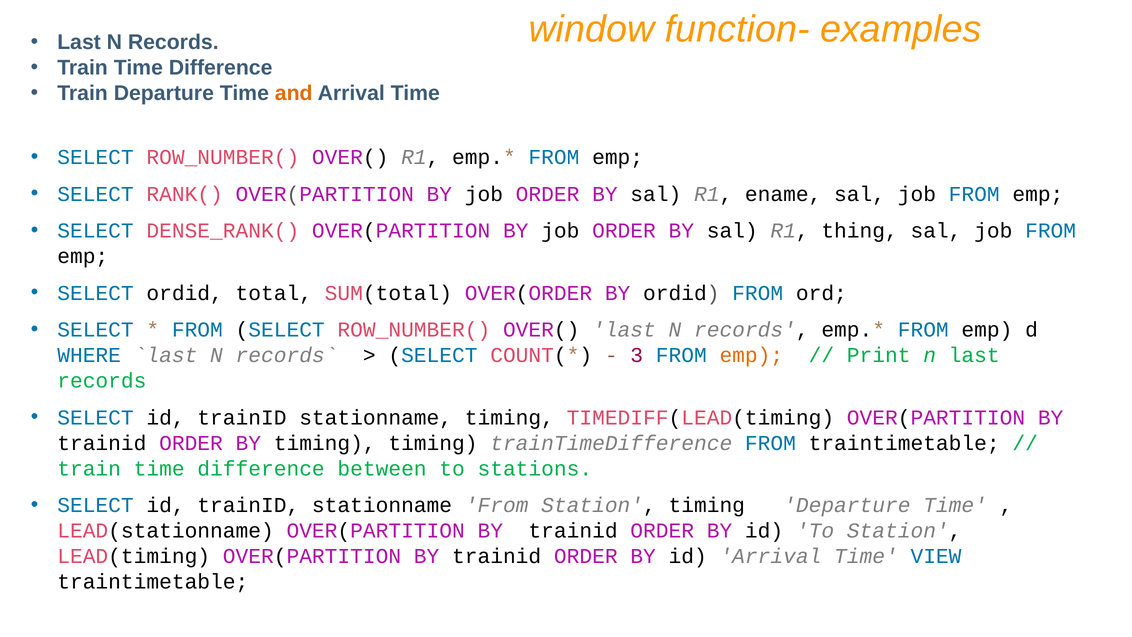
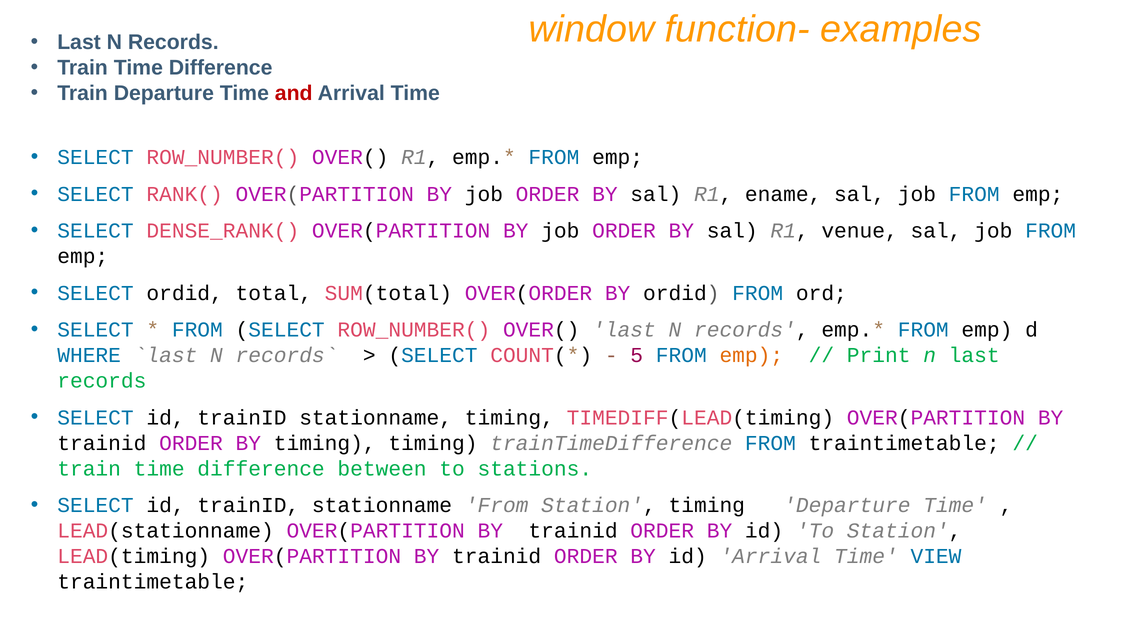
and colour: orange -> red
thing: thing -> venue
3: 3 -> 5
